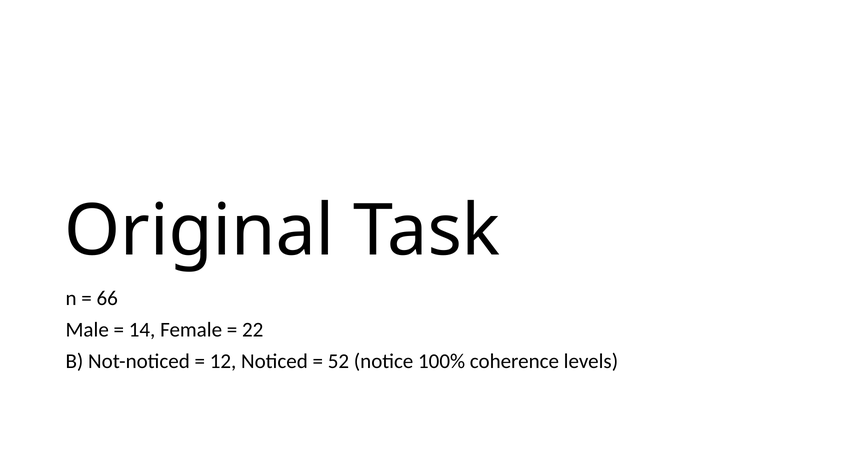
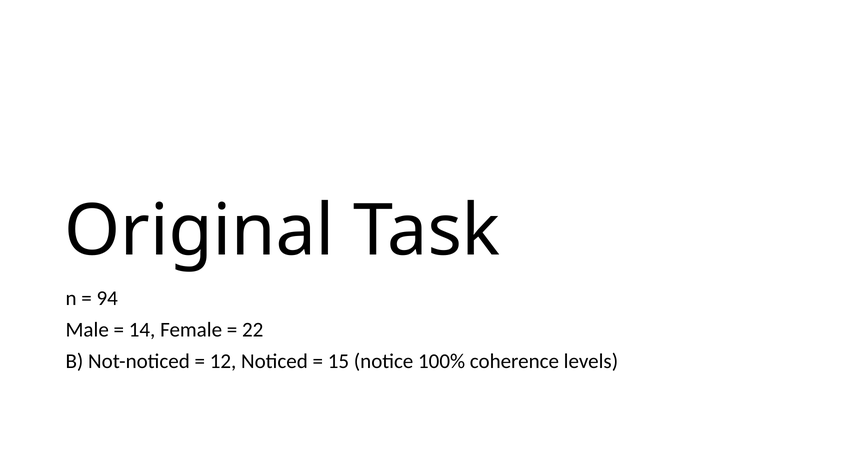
66: 66 -> 94
52: 52 -> 15
